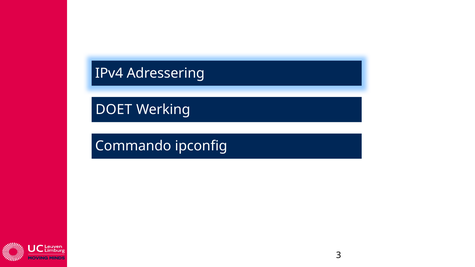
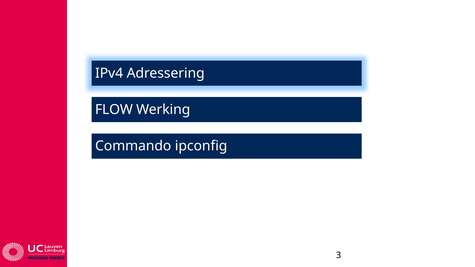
DOET: DOET -> FLOW
